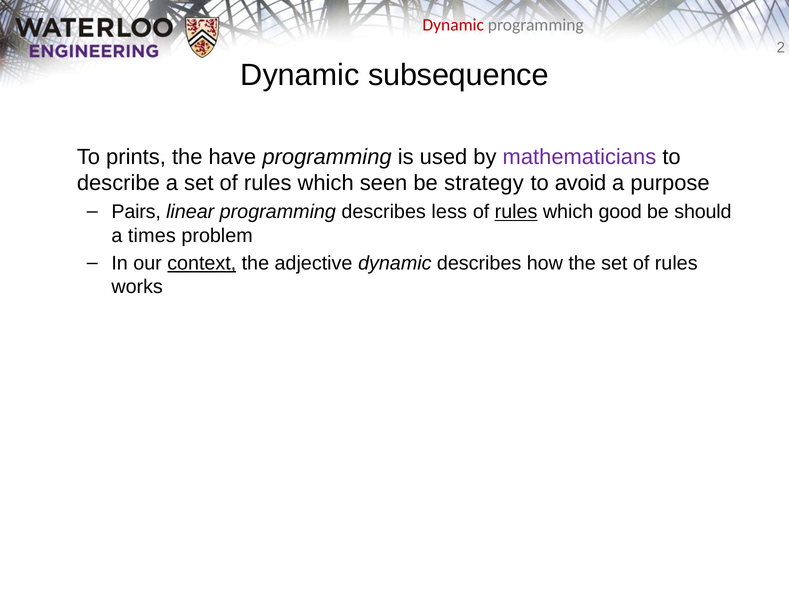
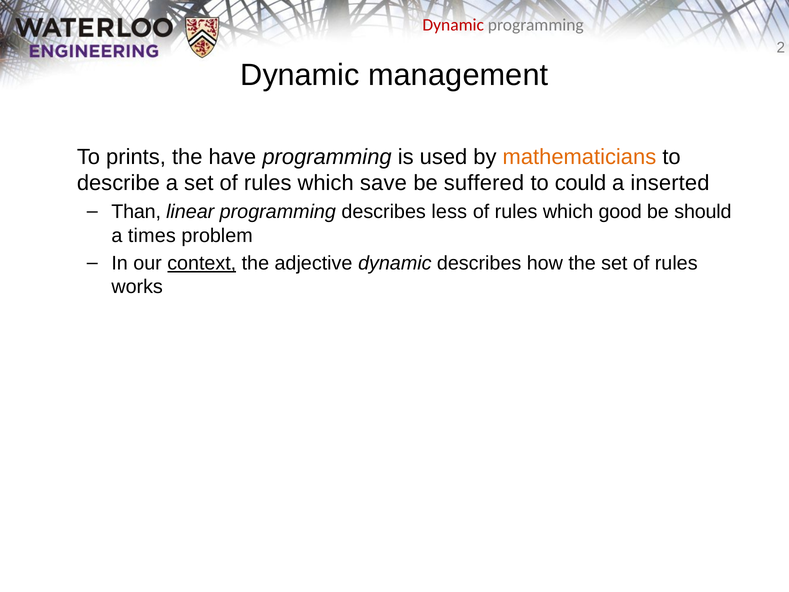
subsequence: subsequence -> management
mathematicians colour: purple -> orange
seen: seen -> save
strategy: strategy -> suffered
avoid: avoid -> could
purpose: purpose -> inserted
Pairs: Pairs -> Than
rules at (516, 212) underline: present -> none
